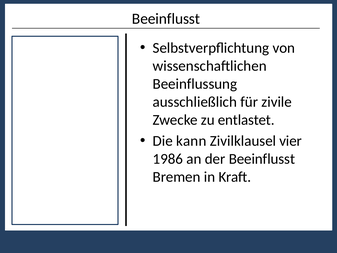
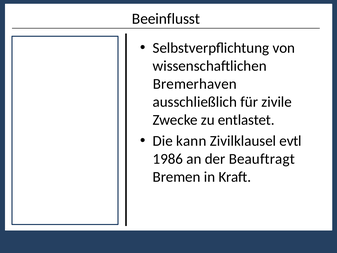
Beeinflussung: Beeinflussung -> Bremerhaven
vier: vier -> evtl
der Beeinflusst: Beeinflusst -> Beauftragt
